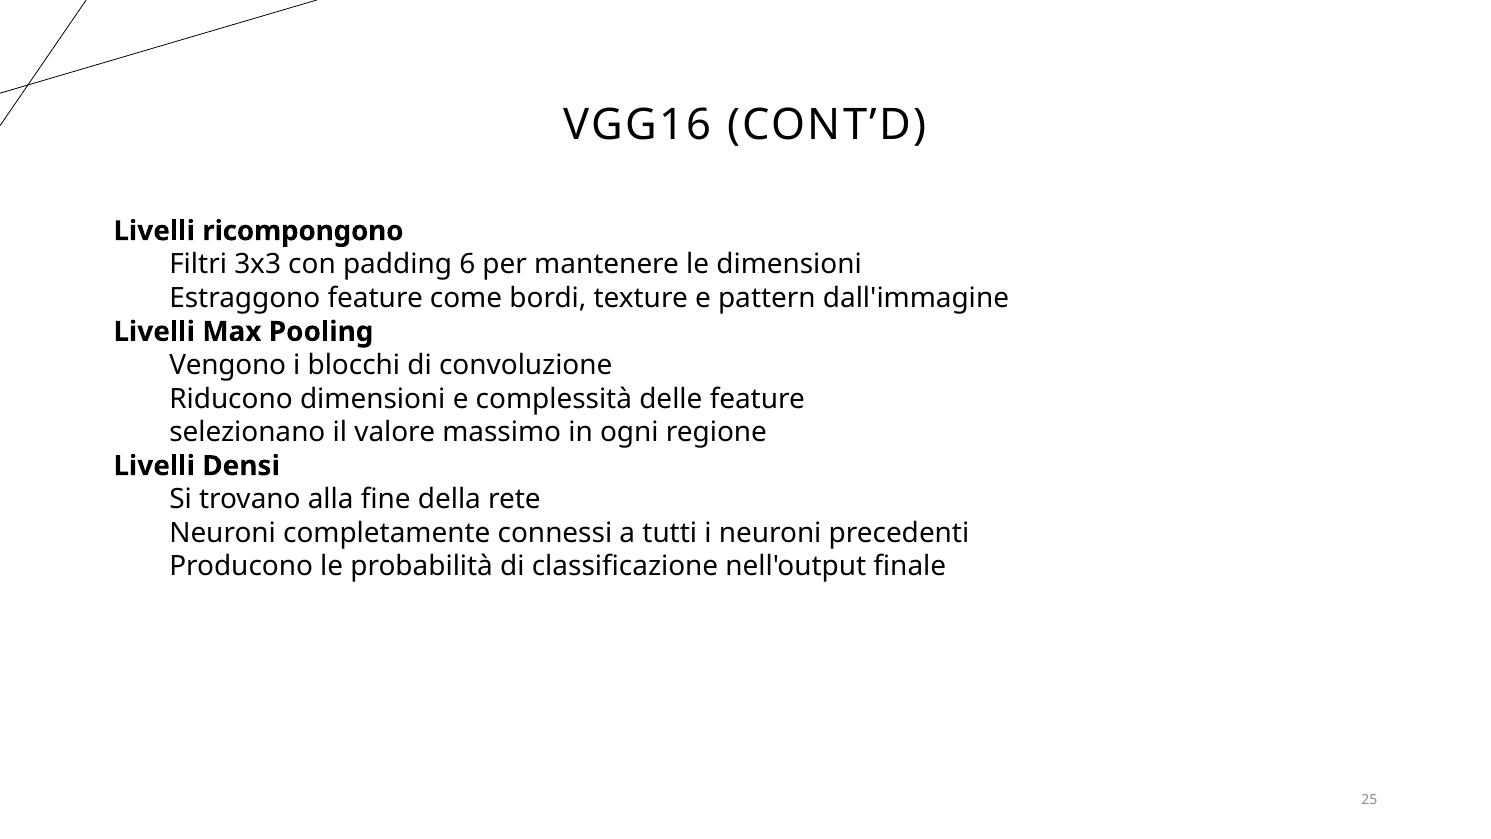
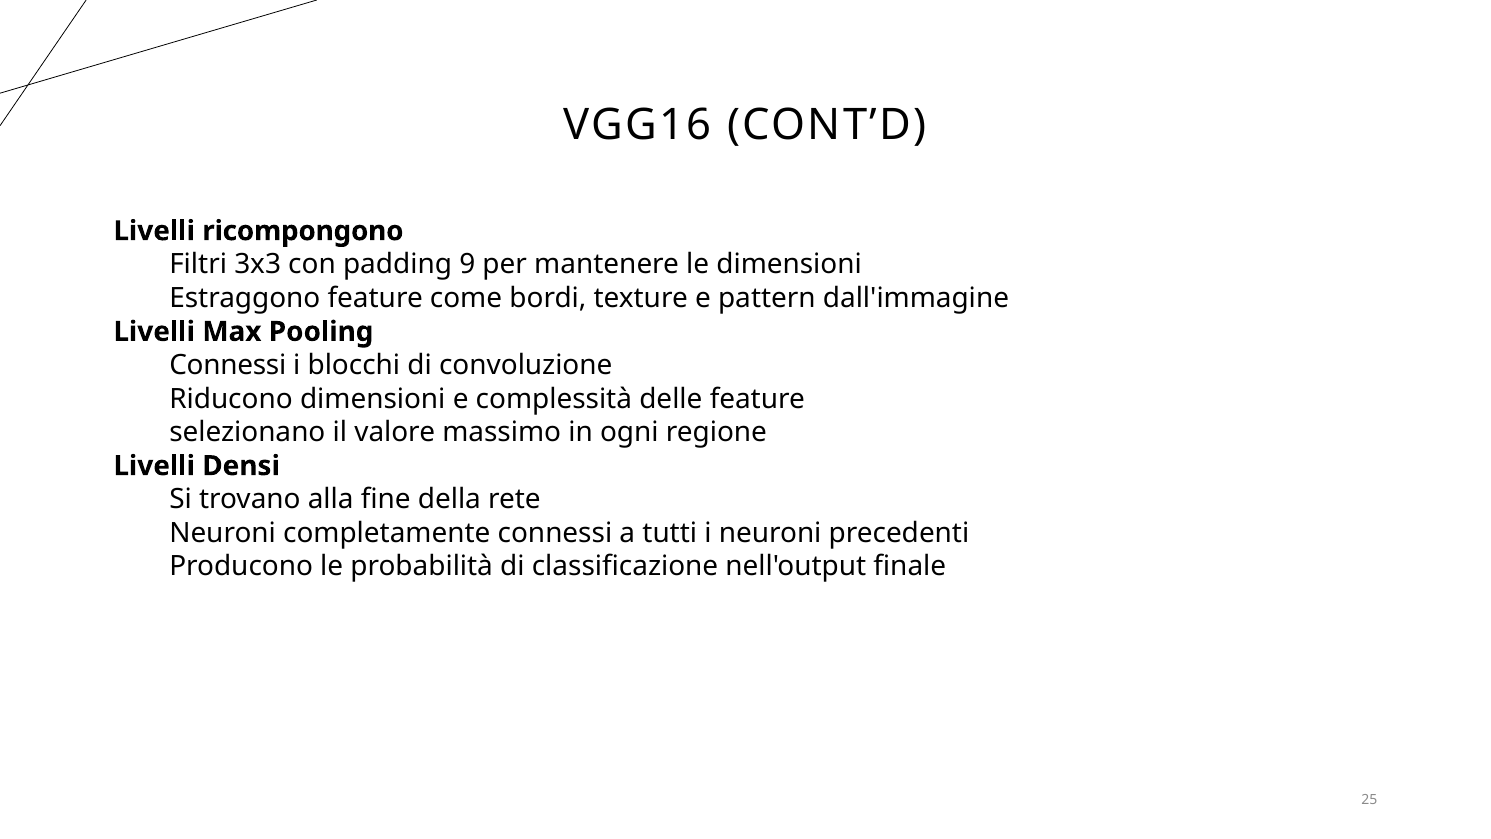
6: 6 -> 9
Vengono at (228, 365): Vengono -> Connessi
